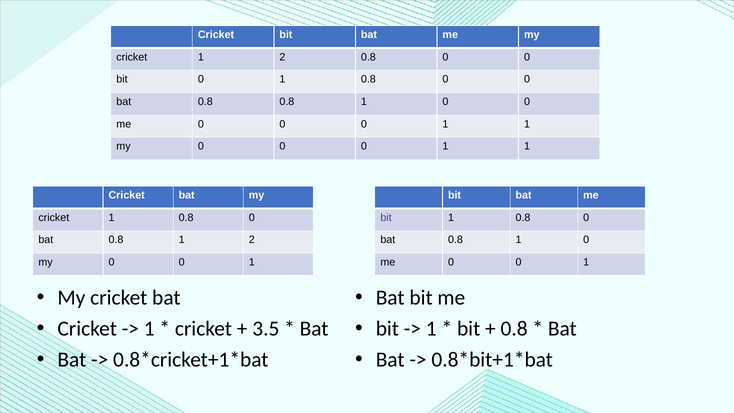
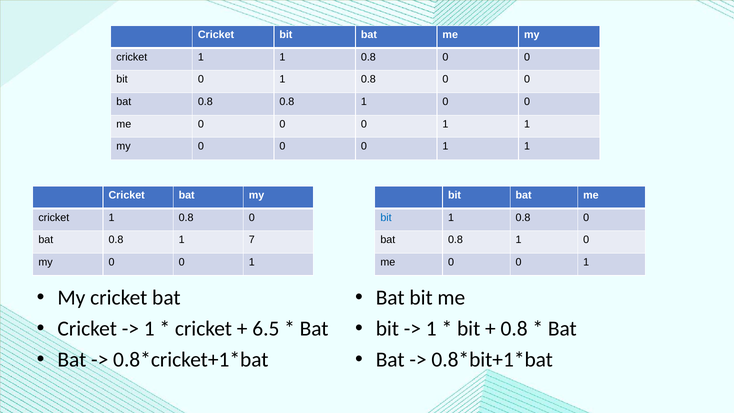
cricket 1 2: 2 -> 1
bit at (386, 217) colour: purple -> blue
0.8 1 2: 2 -> 7
3.5: 3.5 -> 6.5
